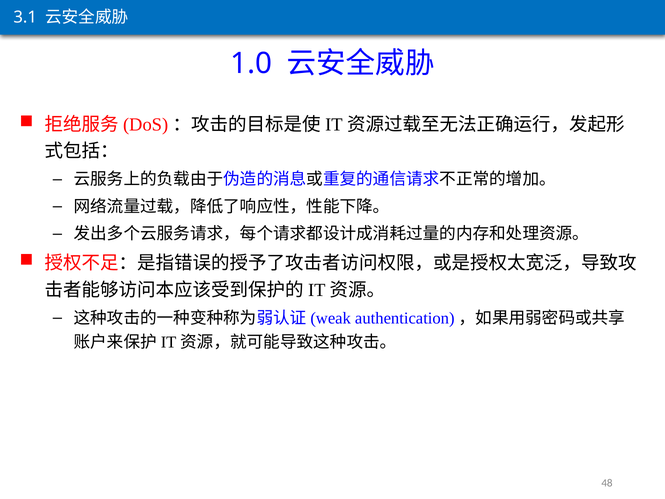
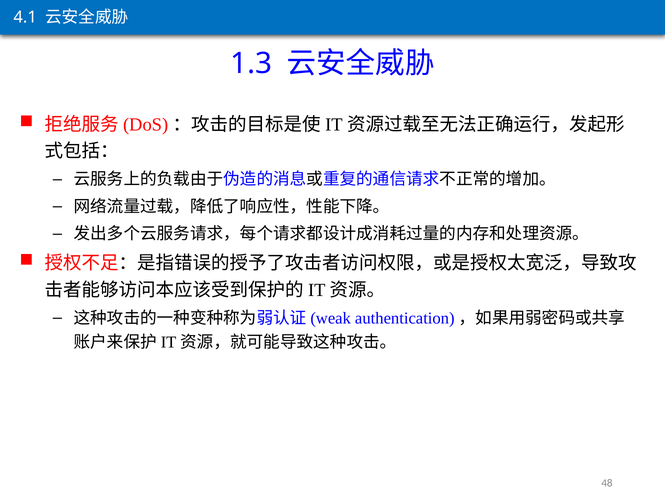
3.1: 3.1 -> 4.1
1.0: 1.0 -> 1.3
